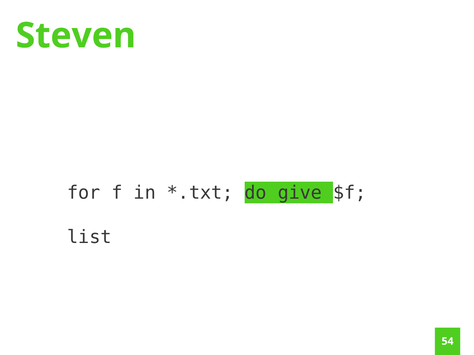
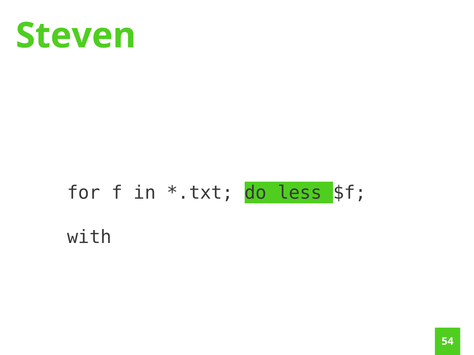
give: give -> less
list: list -> with
